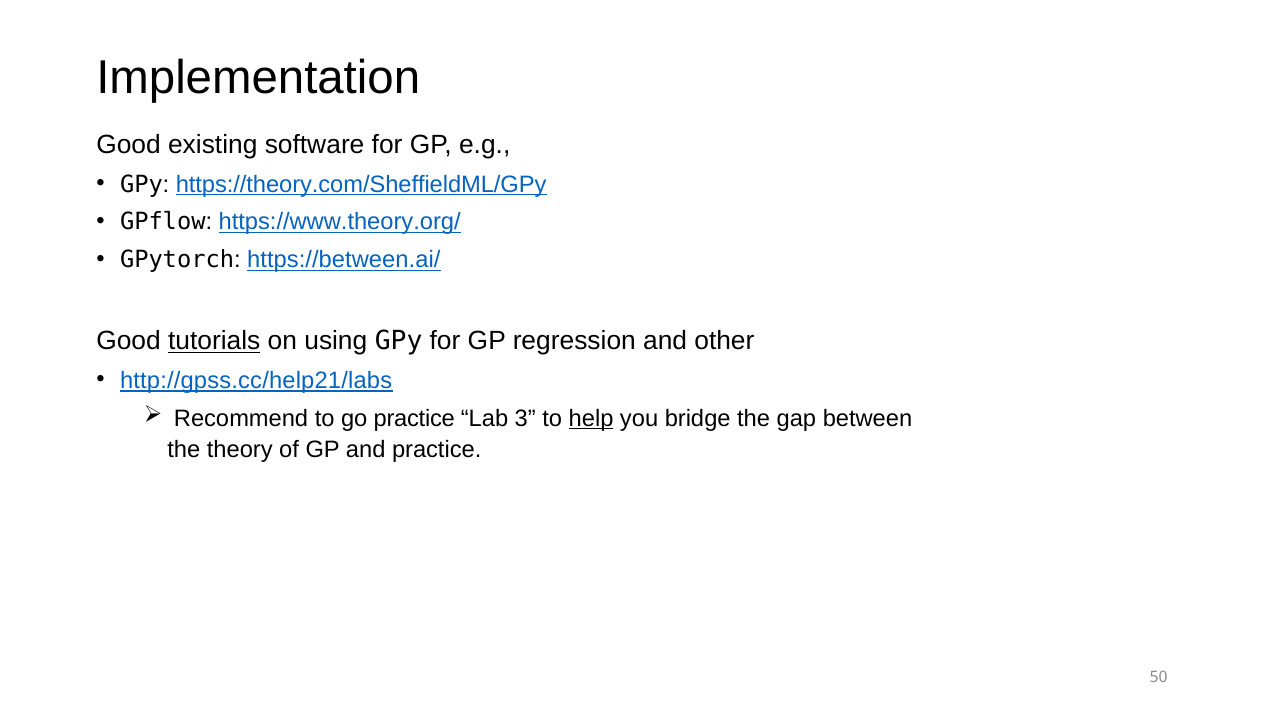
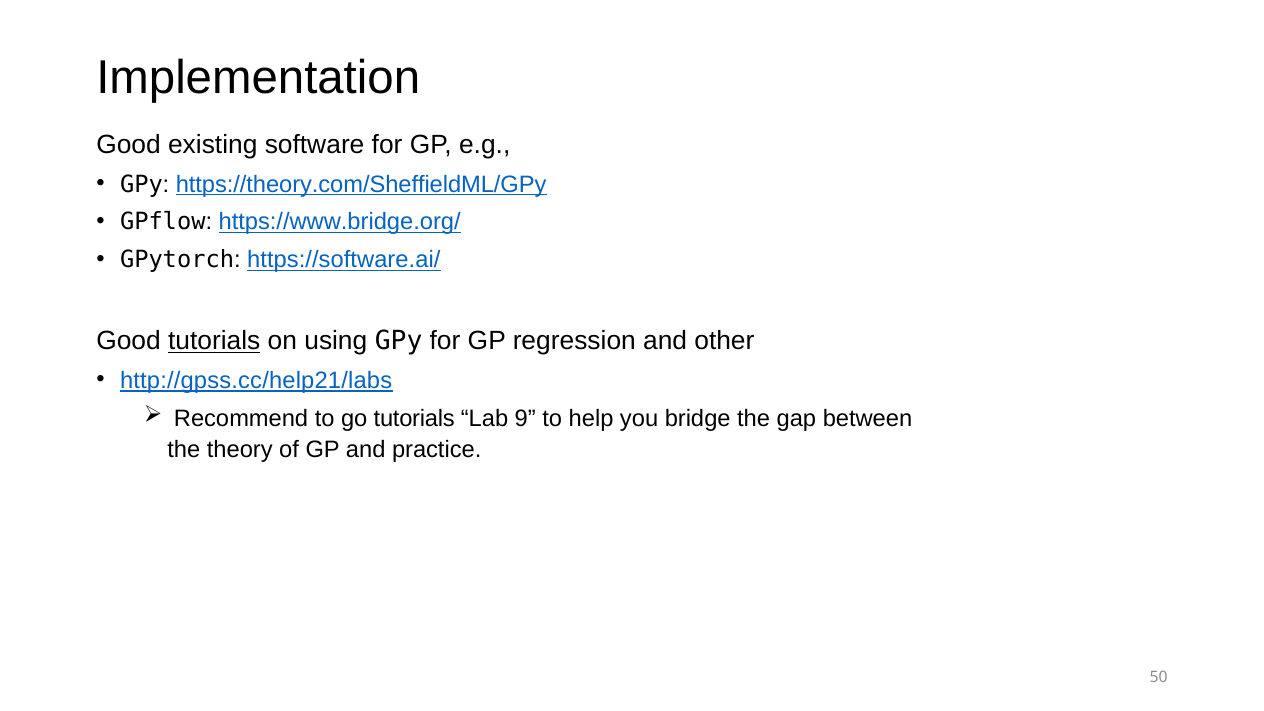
https://www.theory.org/: https://www.theory.org/ -> https://www.bridge.org/
https://between.ai/: https://between.ai/ -> https://software.ai/
go practice: practice -> tutorials
3: 3 -> 9
help underline: present -> none
